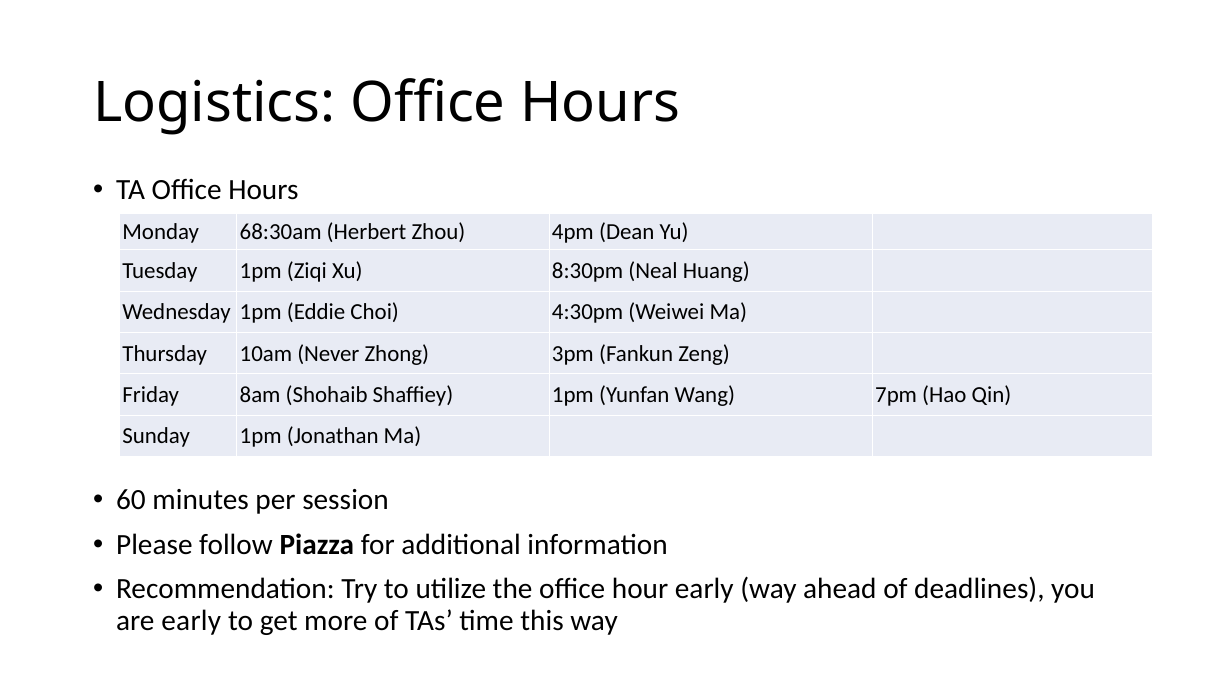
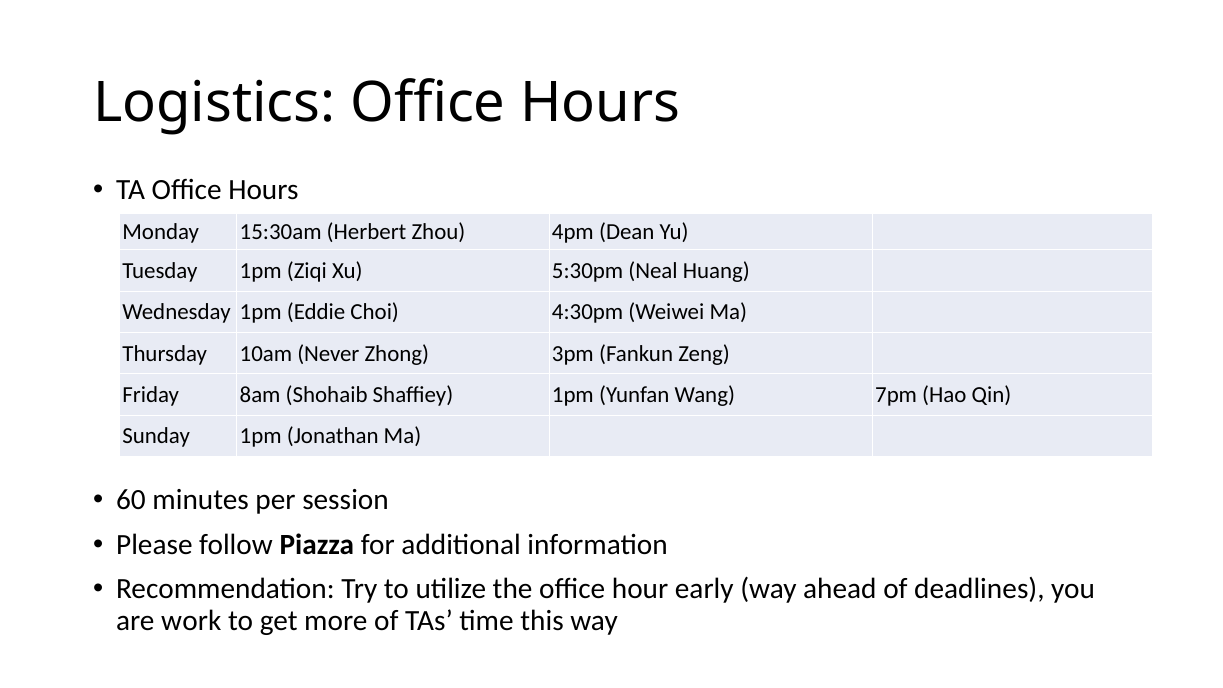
68:30am: 68:30am -> 15:30am
8:30pm: 8:30pm -> 5:30pm
are early: early -> work
